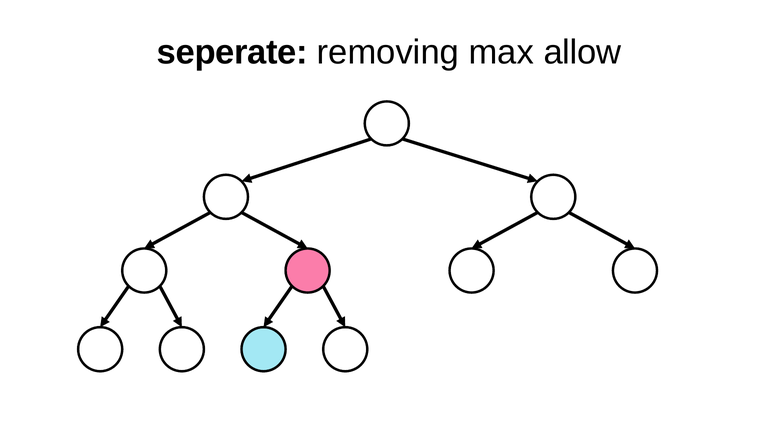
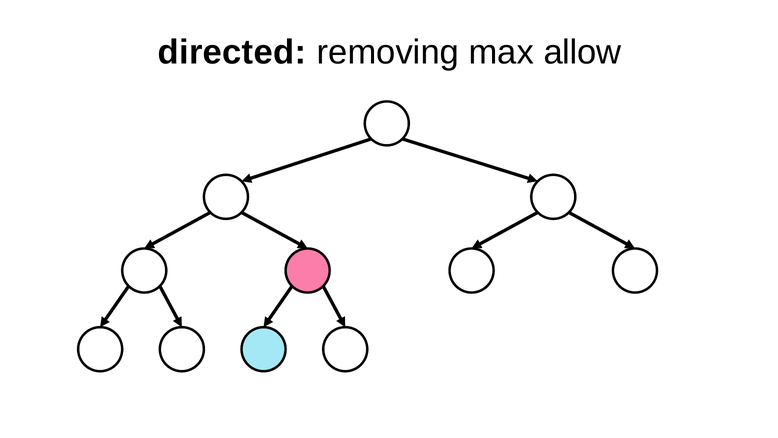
seperate: seperate -> directed
